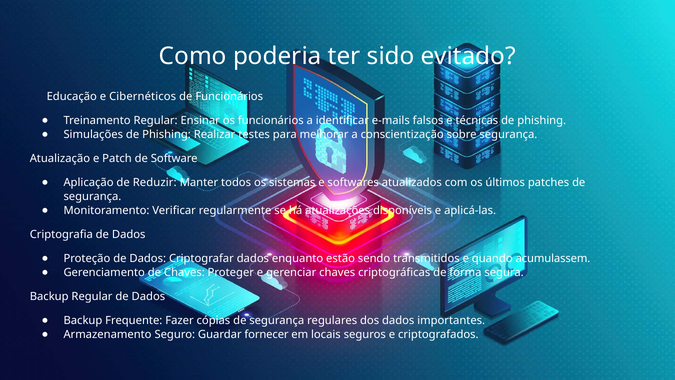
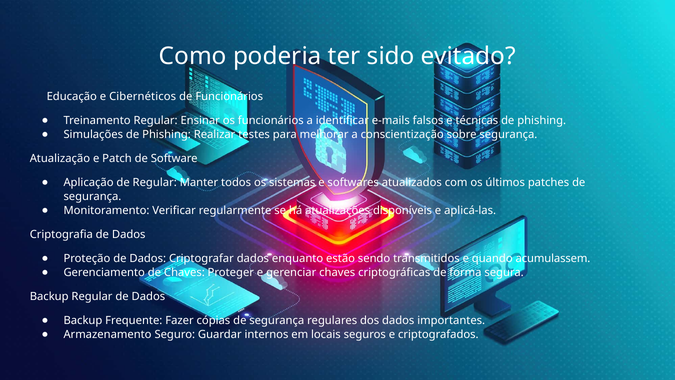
de Reduzir: Reduzir -> Regular
fornecer: fornecer -> internos
